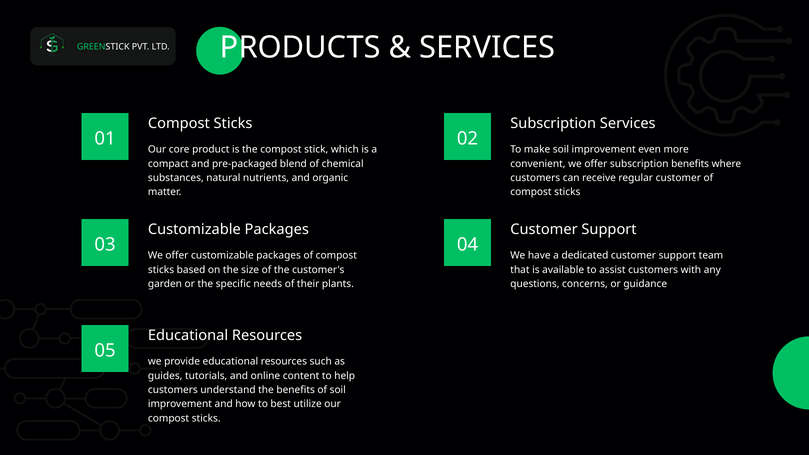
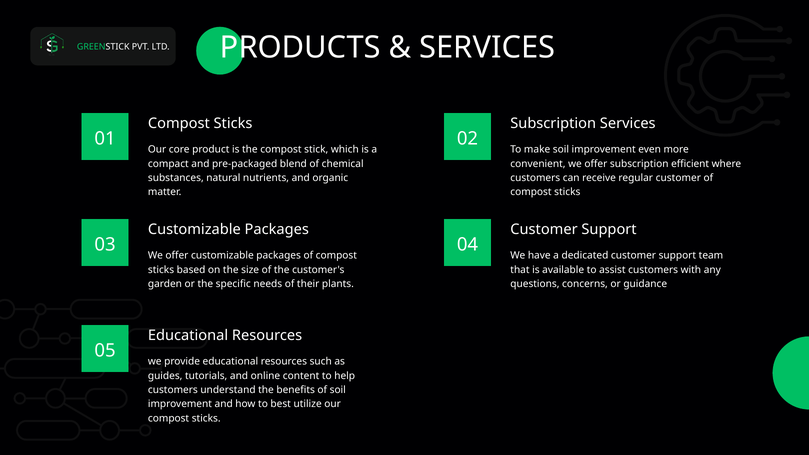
subscription benefits: benefits -> efficient
